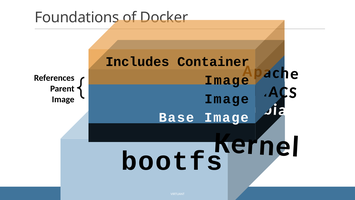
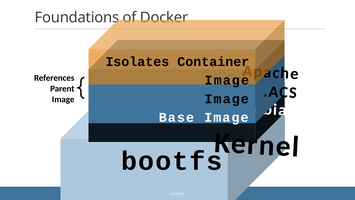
Includes: Includes -> Isolates
